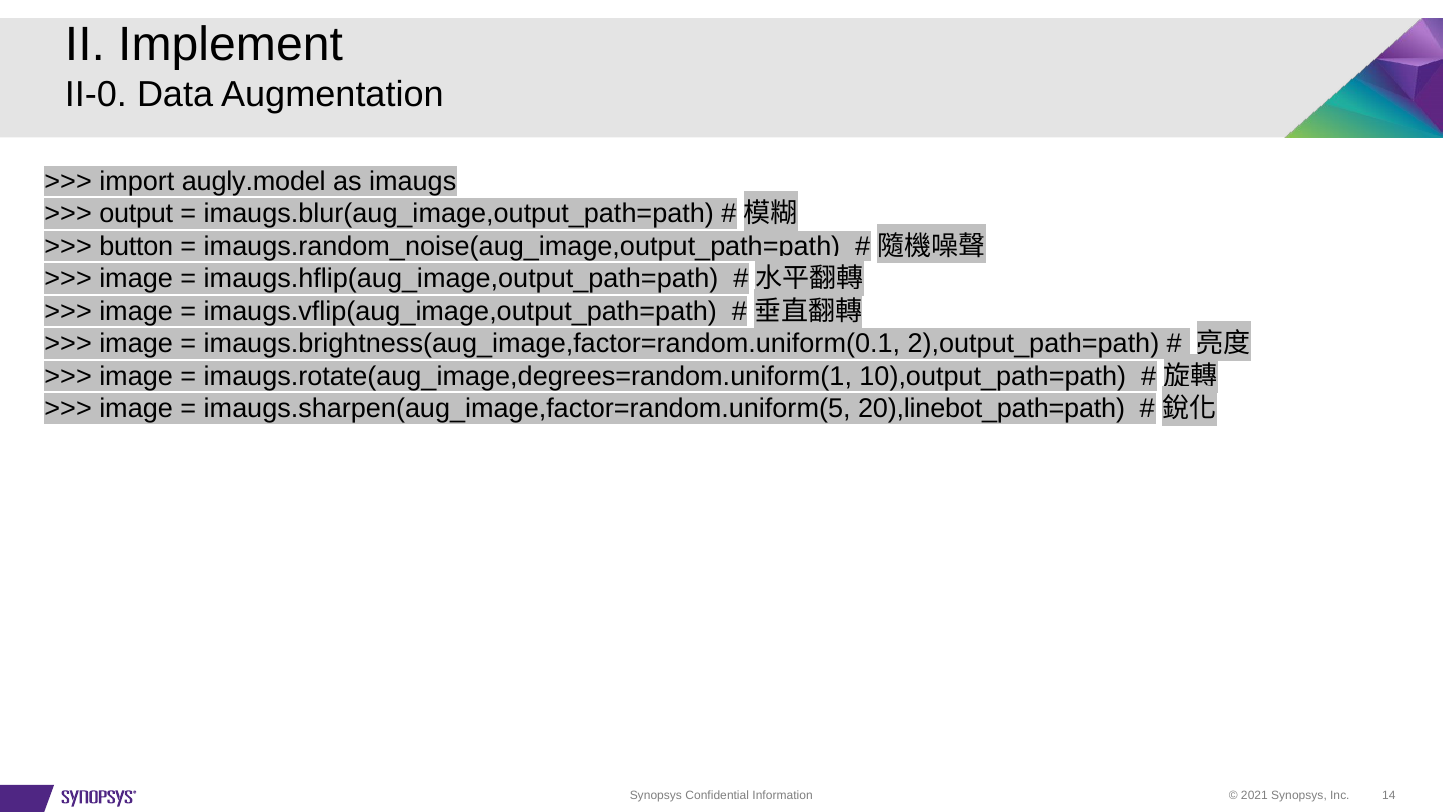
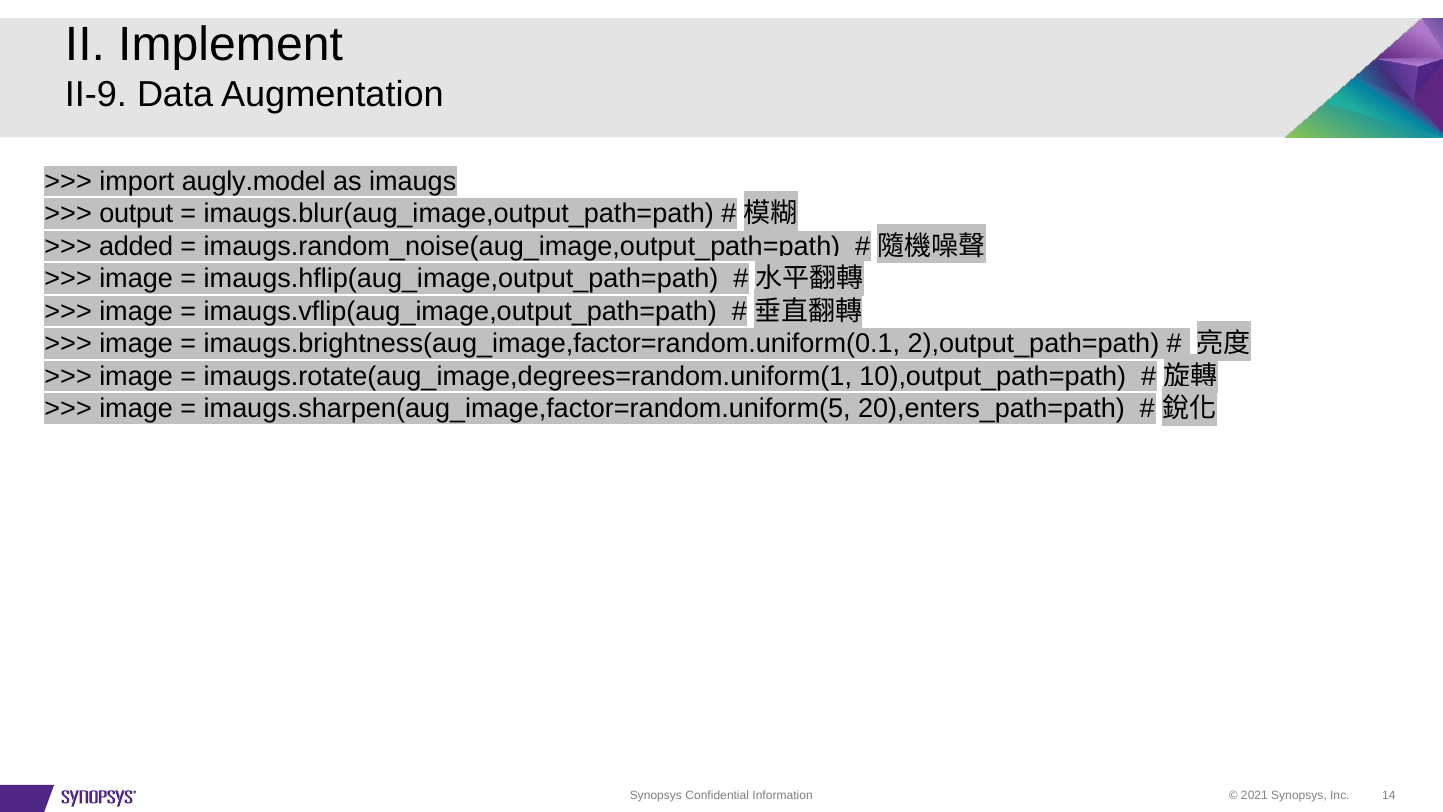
II-0: II-0 -> II-9
button: button -> added
20),linebot_path=path: 20),linebot_path=path -> 20),enters_path=path
